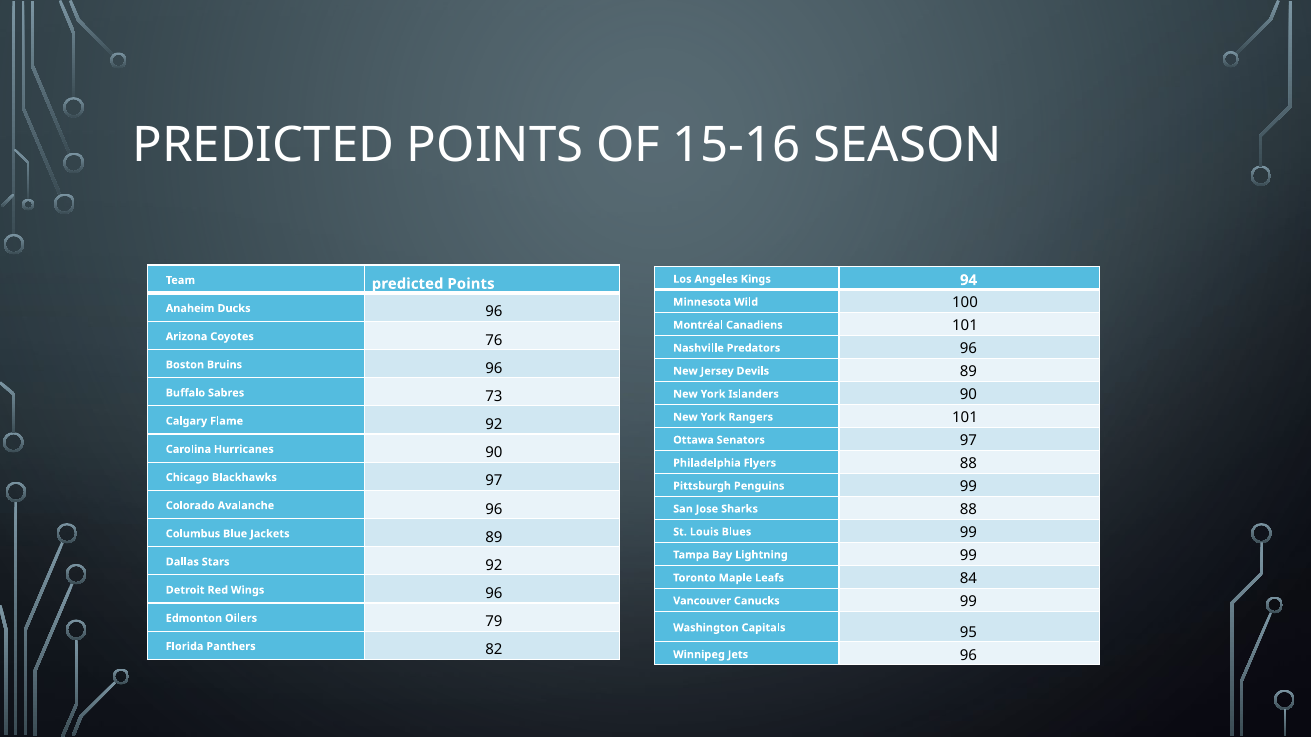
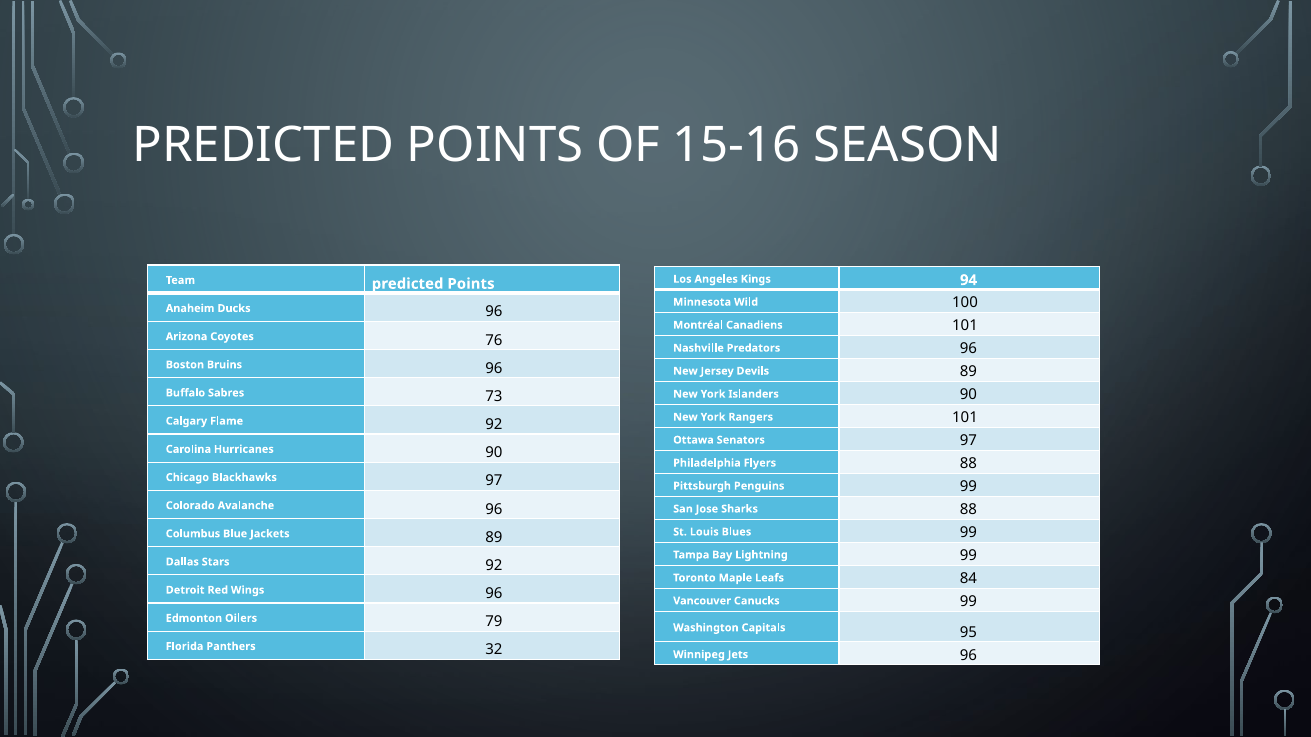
82: 82 -> 32
